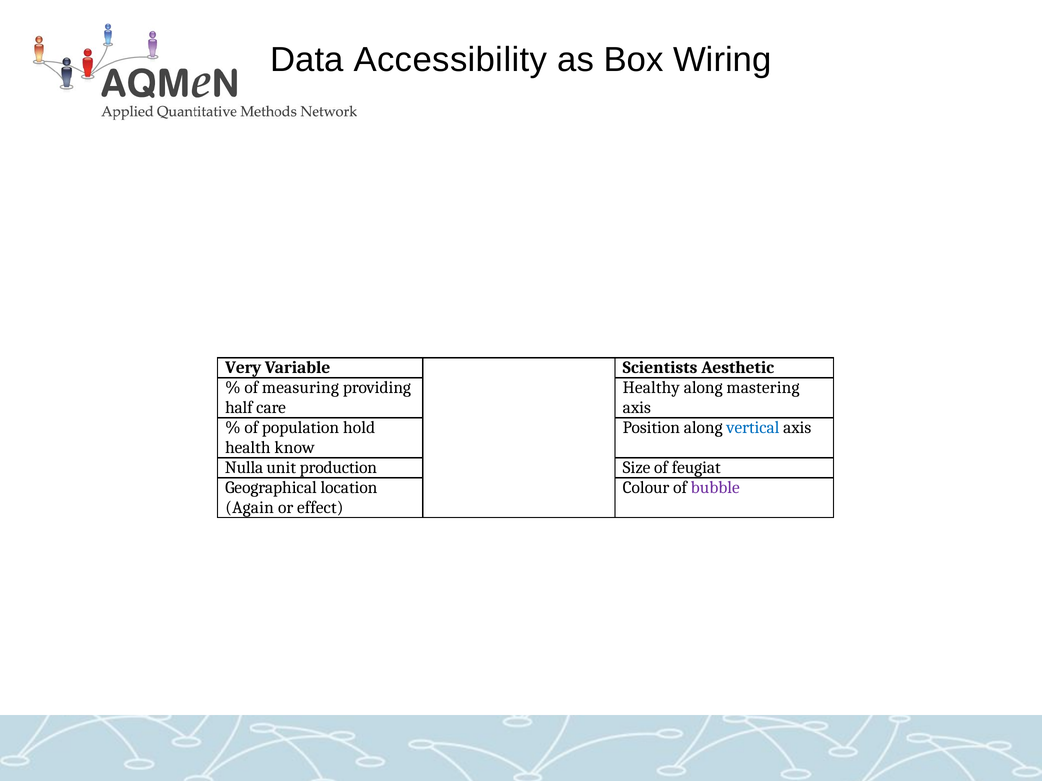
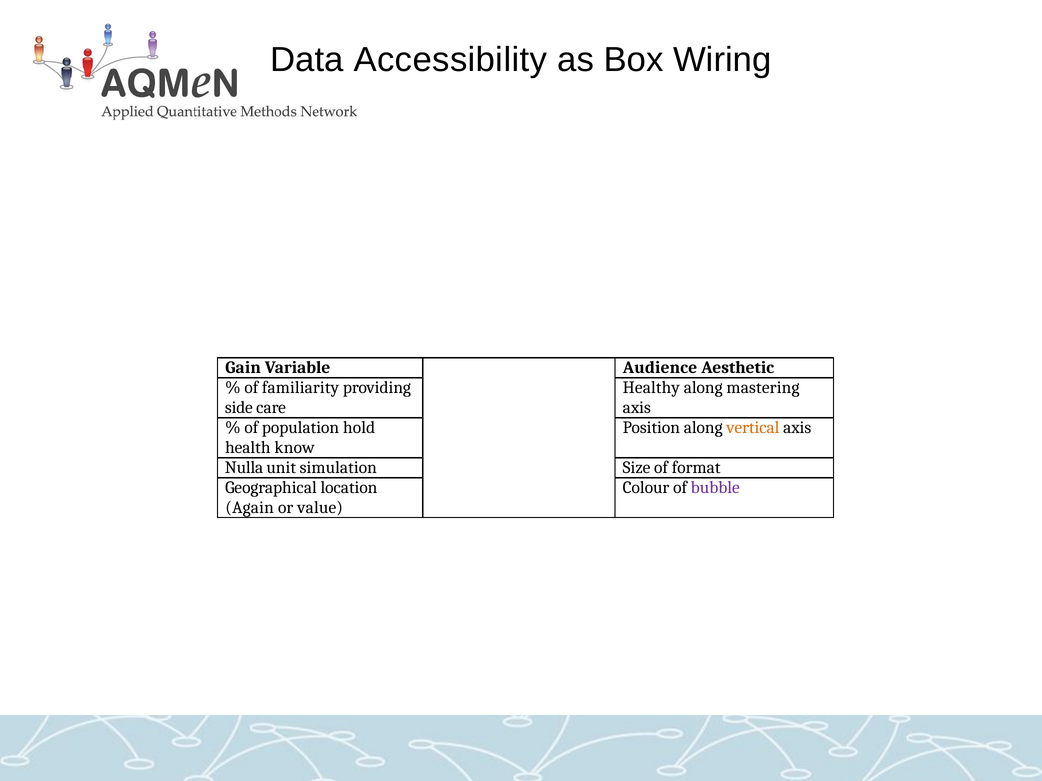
Very: Very -> Gain
Scientists: Scientists -> Audience
measuring: measuring -> familiarity
half: half -> side
vertical colour: blue -> orange
production: production -> simulation
feugiat: feugiat -> format
effect: effect -> value
